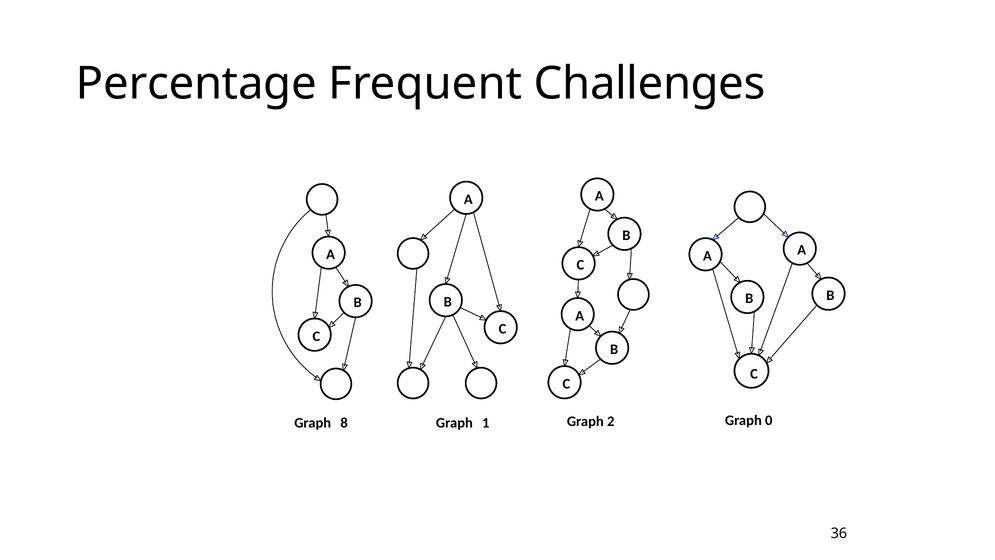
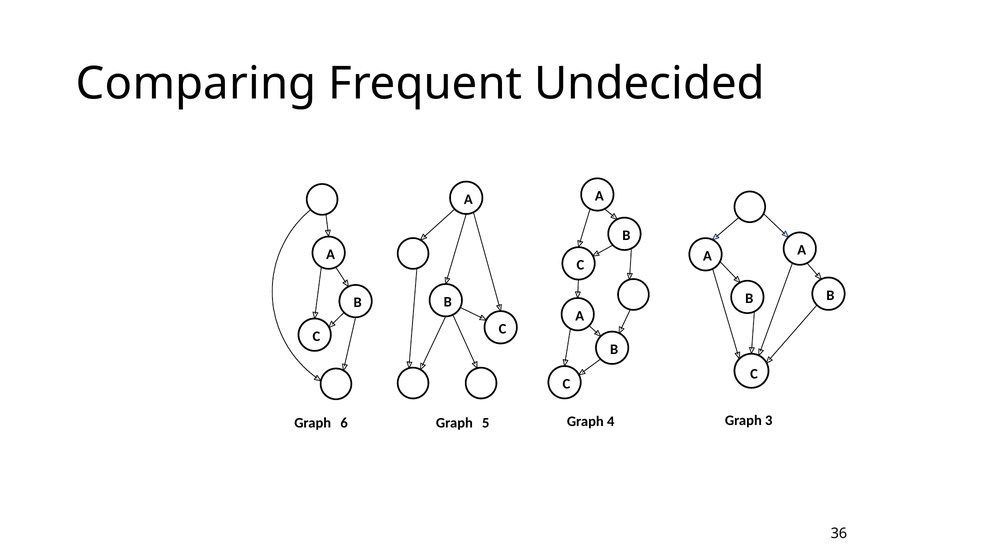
Percentage: Percentage -> Comparing
Challenges: Challenges -> Undecided
0: 0 -> 3
8: 8 -> 6
1: 1 -> 5
2: 2 -> 4
